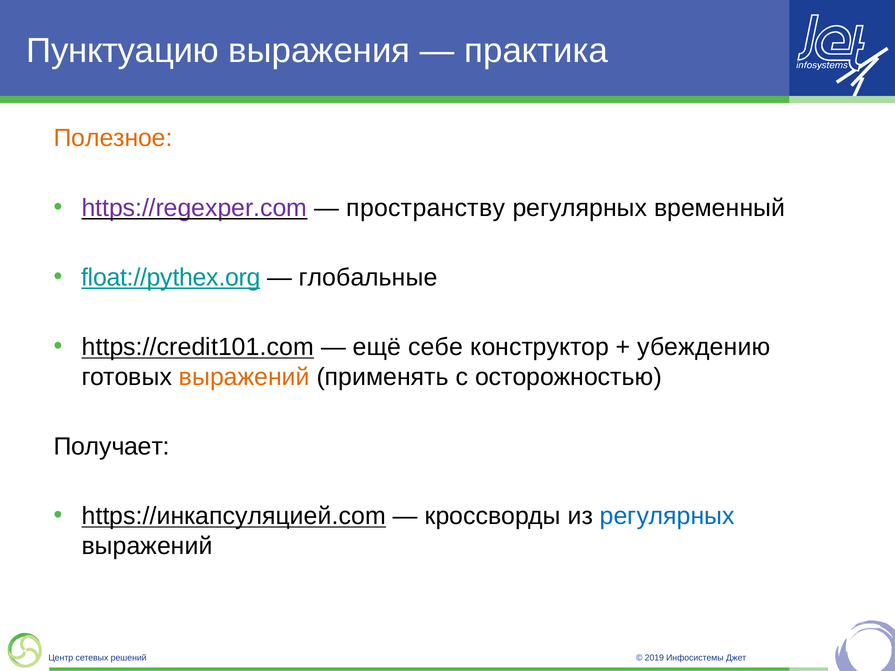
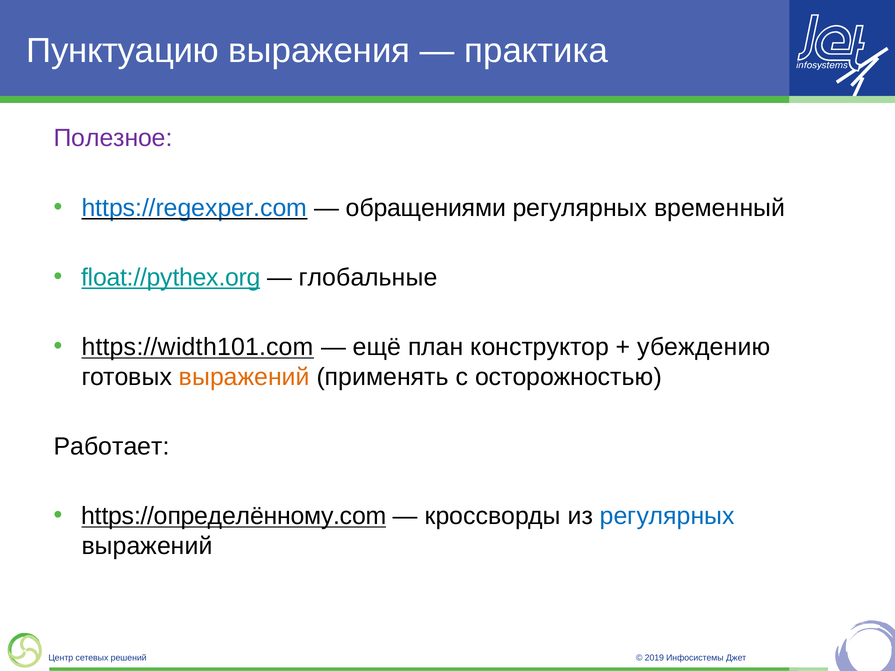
Полезное colour: orange -> purple
https://regexper.com colour: purple -> blue
пространству: пространству -> обращениями
https://credit101.com: https://credit101.com -> https://width101.com
себе: себе -> план
Получает: Получает -> Работает
https://инкапсуляцией.com: https://инкапсуляцией.com -> https://определённому.com
